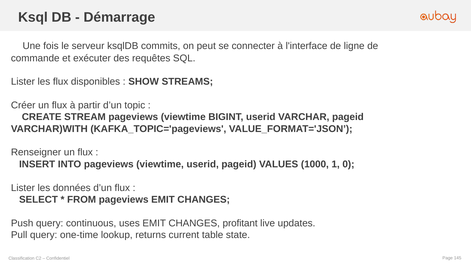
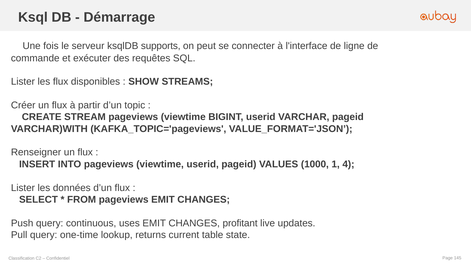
commits: commits -> supports
0: 0 -> 4
